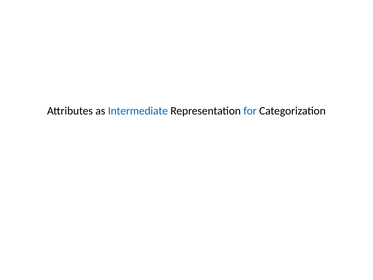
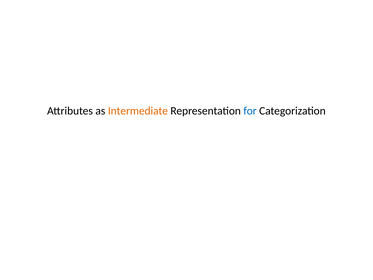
Intermediate colour: blue -> orange
